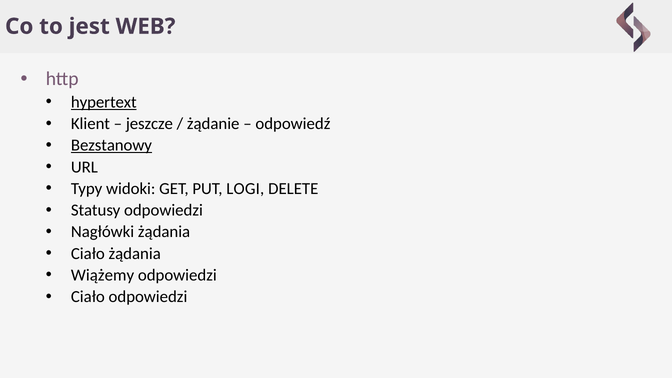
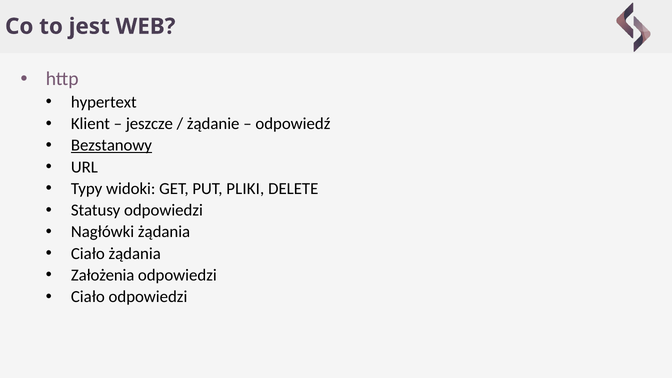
hypertext underline: present -> none
LOGI: LOGI -> PLIKI
Wiążemy: Wiążemy -> Założenia
